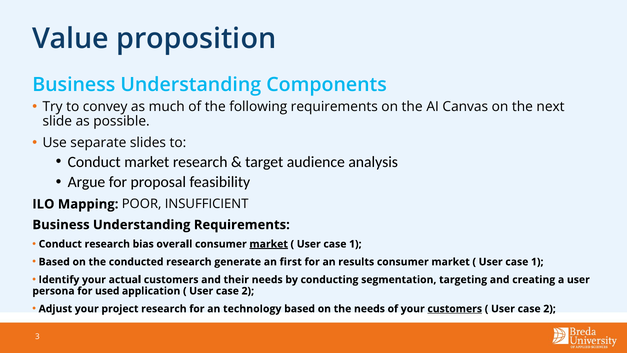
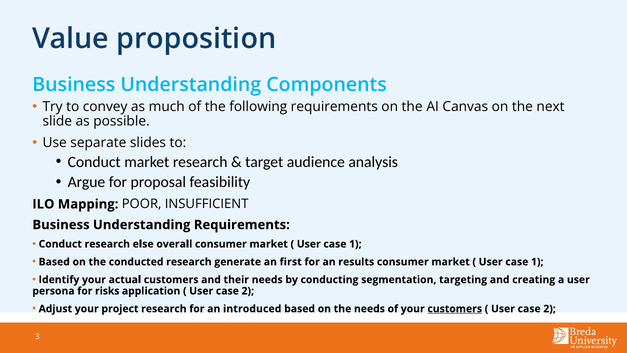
bias: bias -> else
market at (269, 244) underline: present -> none
used: used -> risks
technology: technology -> introduced
